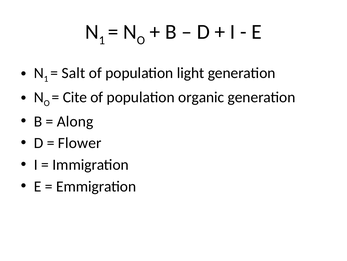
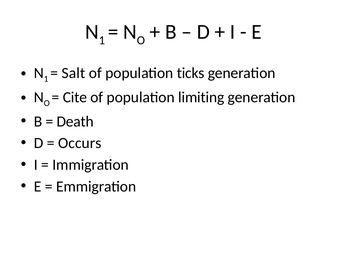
light: light -> ticks
organic: organic -> limiting
Along: Along -> Death
Flower: Flower -> Occurs
